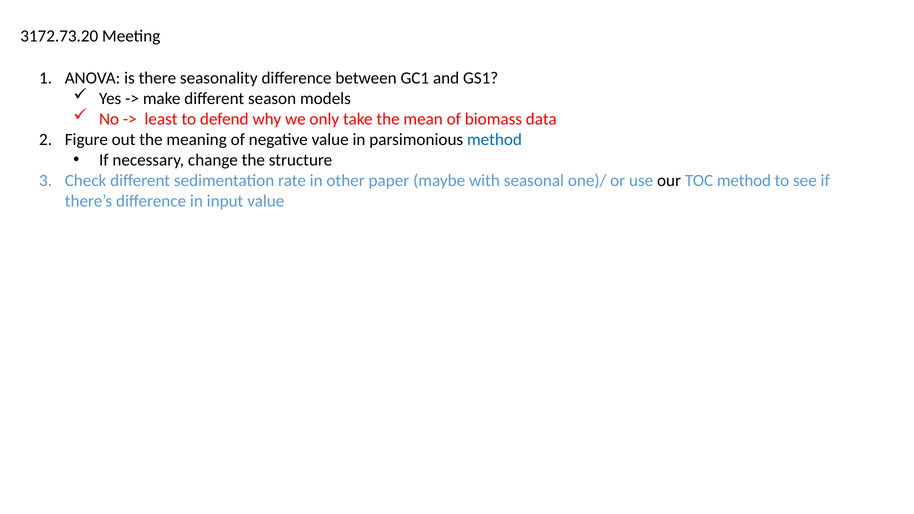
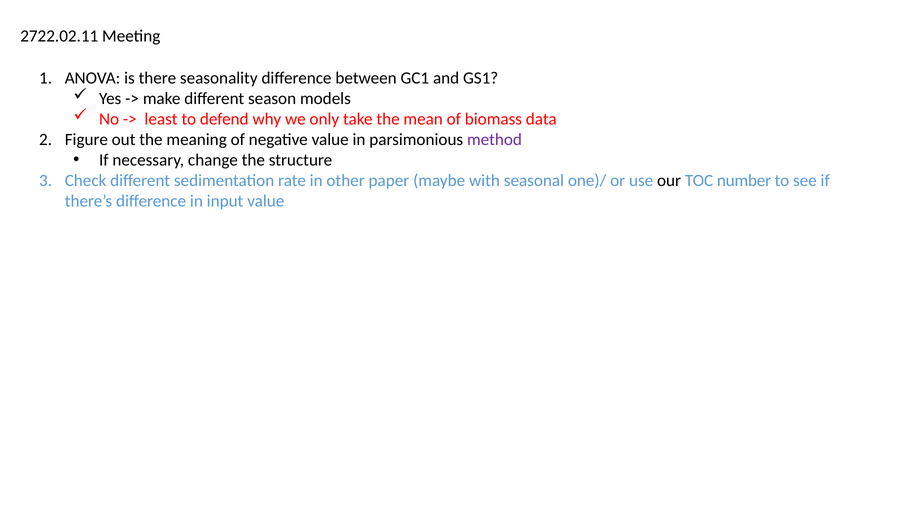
3172.73.20: 3172.73.20 -> 2722.02.11
method at (494, 140) colour: blue -> purple
TOC method: method -> number
